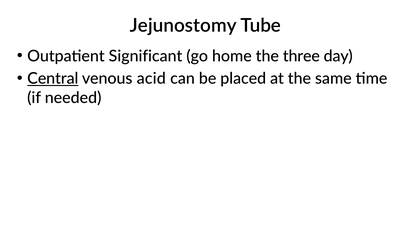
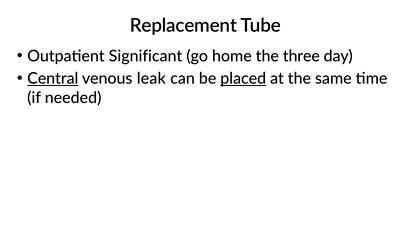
Jejunostomy: Jejunostomy -> Replacement
acid: acid -> leak
placed underline: none -> present
